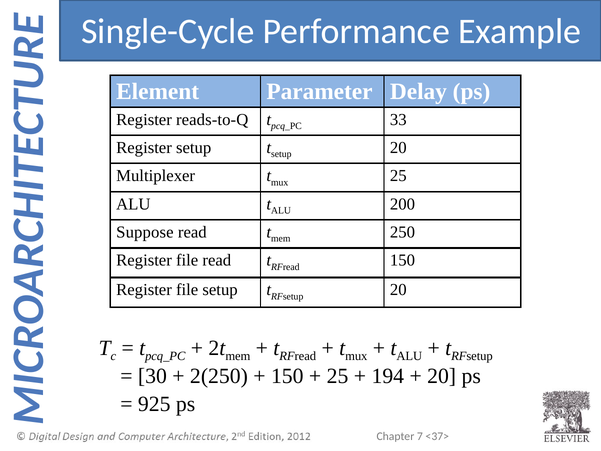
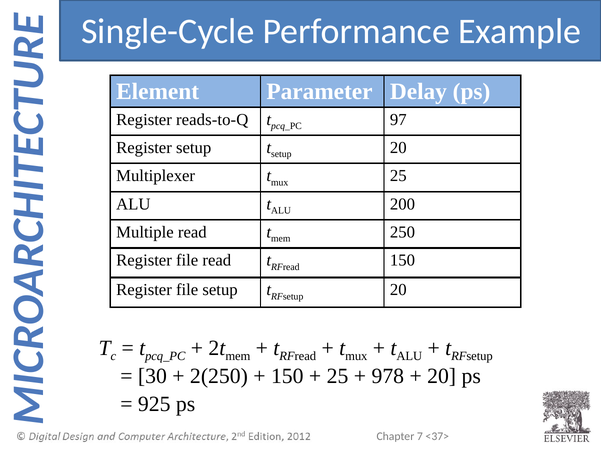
33: 33 -> 97
Suppose: Suppose -> Multiple
194: 194 -> 978
